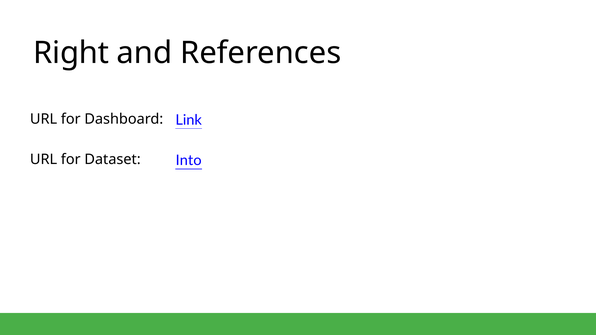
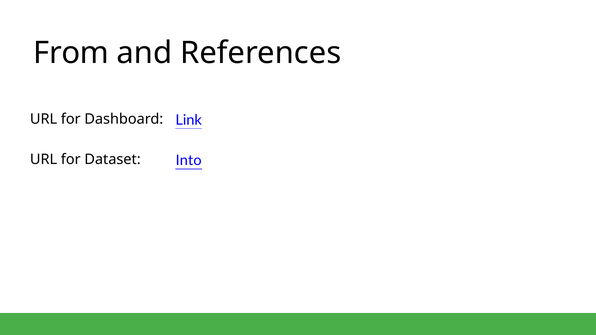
Right: Right -> From
